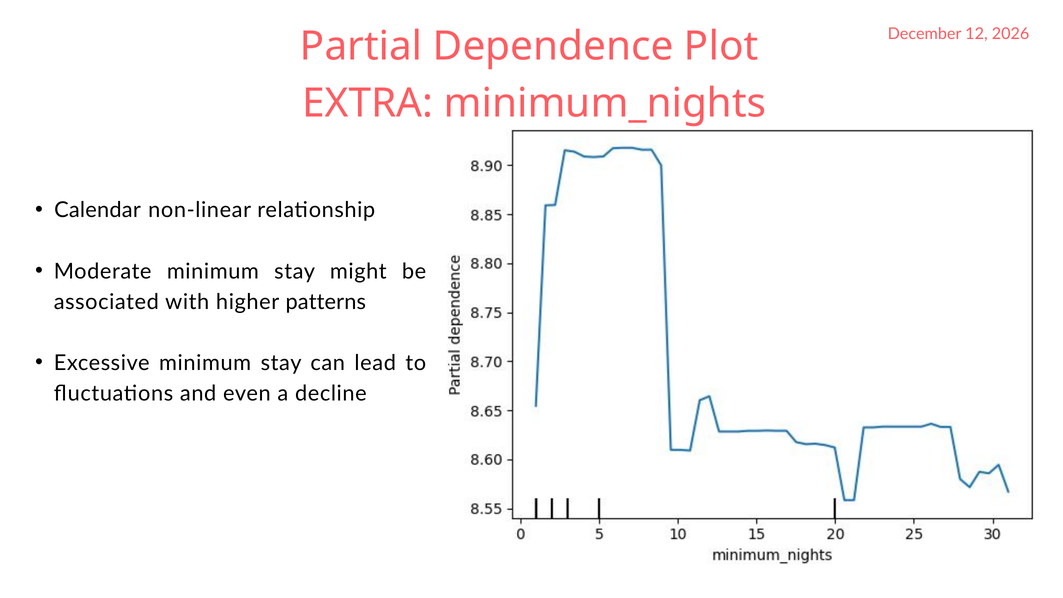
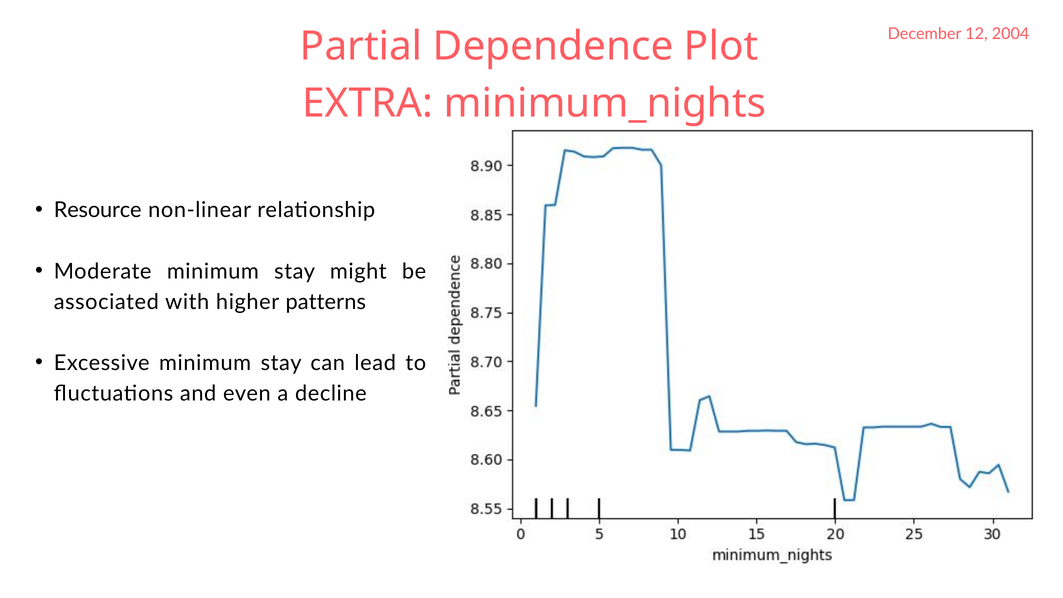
2026: 2026 -> 2004
Calendar: Calendar -> Resource
